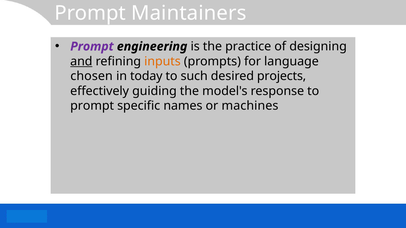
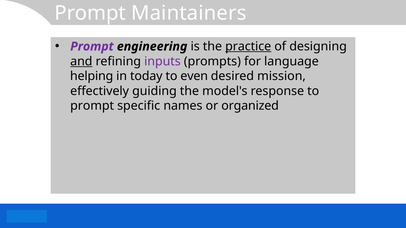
practice underline: none -> present
inputs colour: orange -> purple
chosen: chosen -> helping
such: such -> even
projects: projects -> mission
machines: machines -> organized
